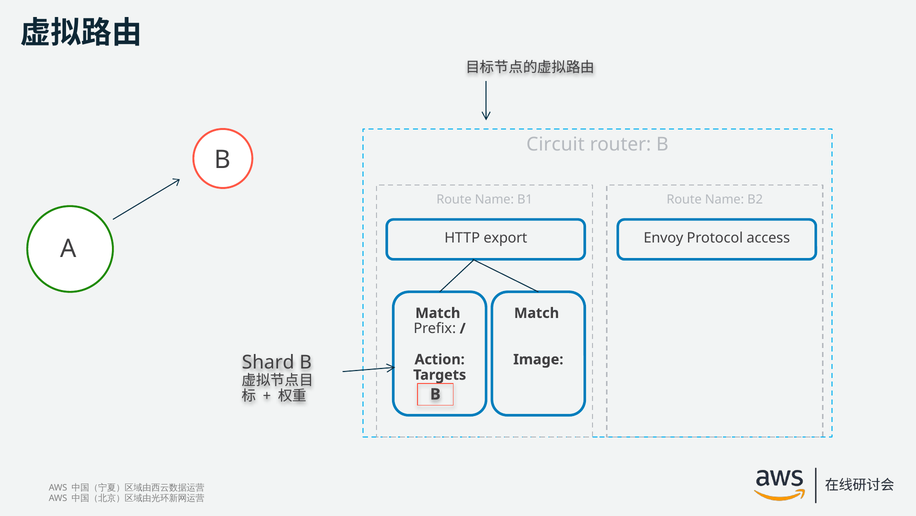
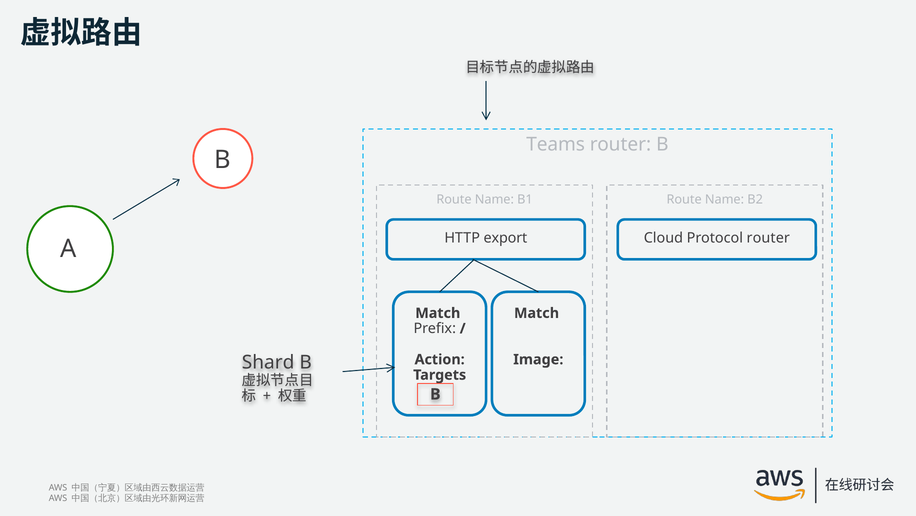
Circuit: Circuit -> Teams
Envoy: Envoy -> Cloud
Protocol access: access -> router
